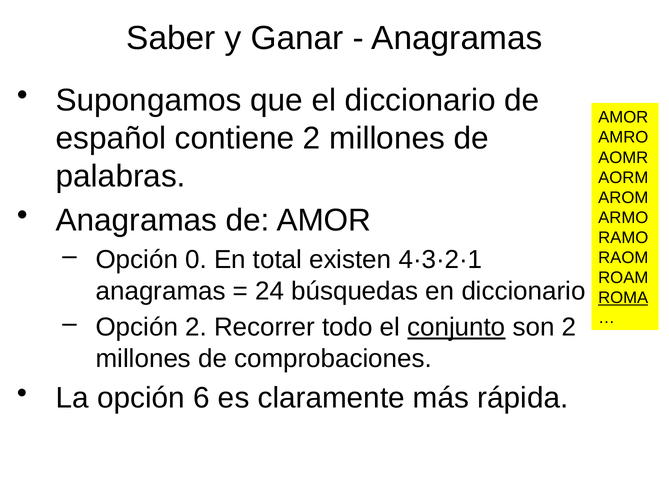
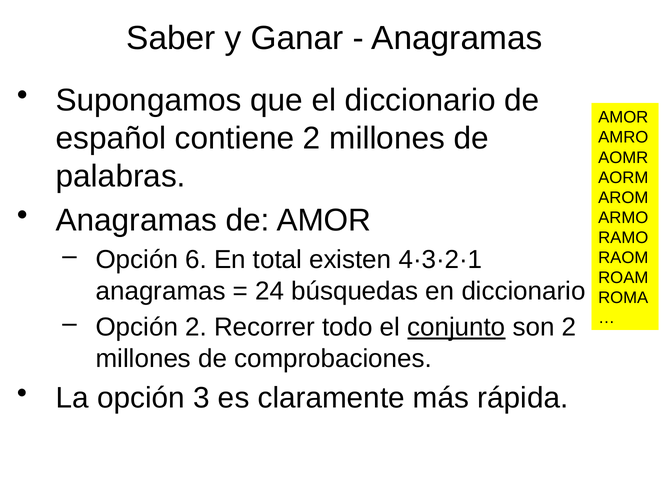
0: 0 -> 6
ROMA underline: present -> none
6: 6 -> 3
